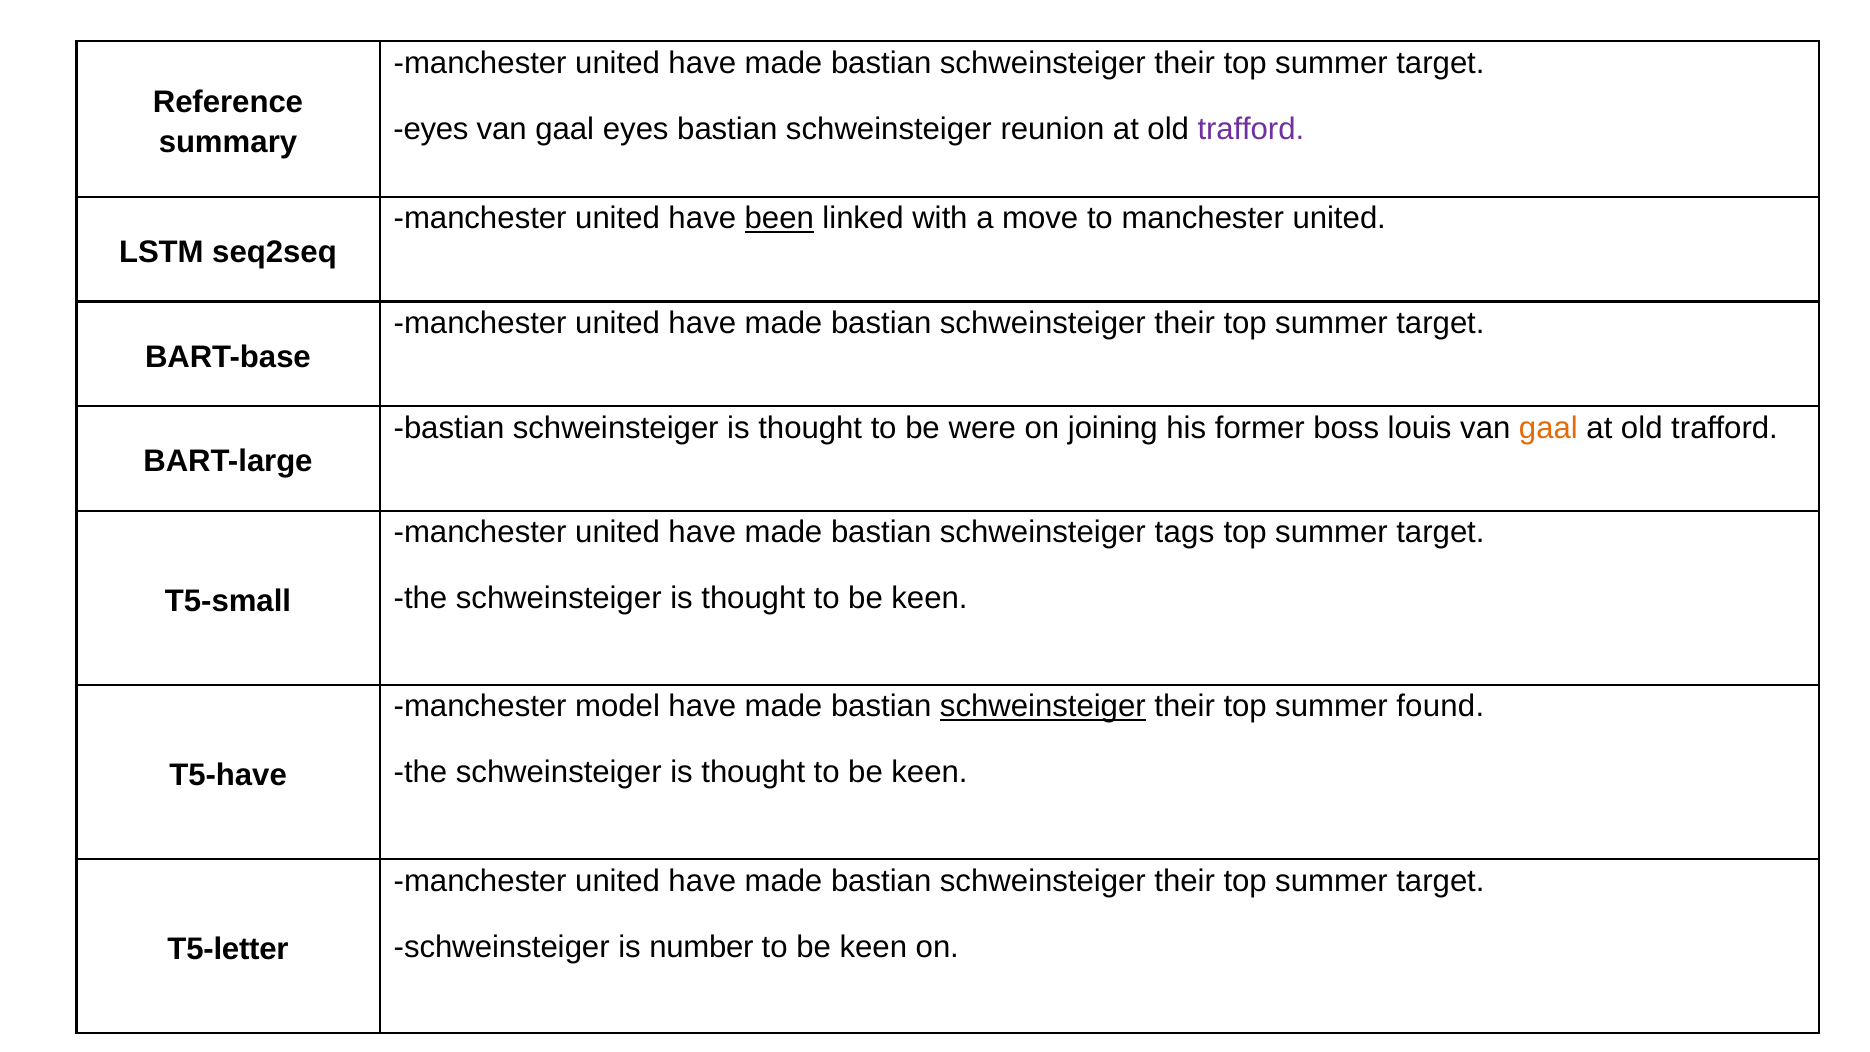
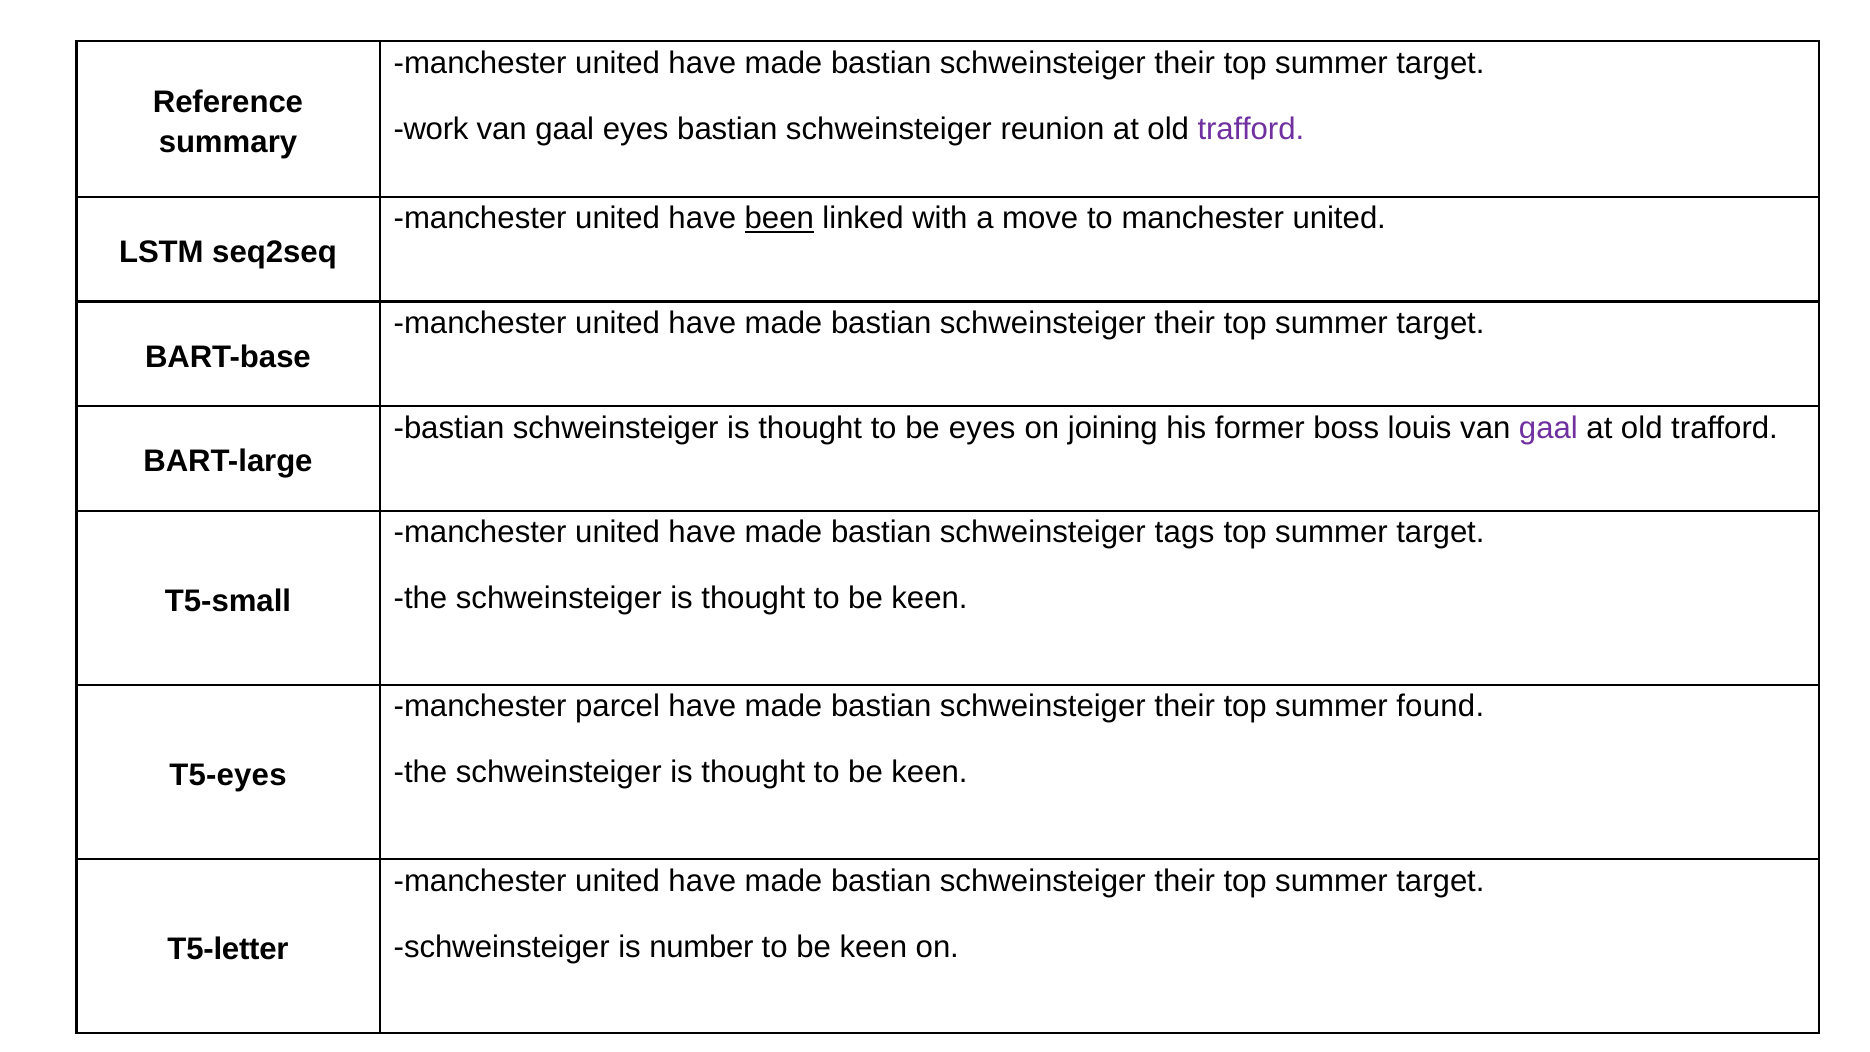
eyes at (431, 129): eyes -> work
be were: were -> eyes
gaal at (1548, 428) colour: orange -> purple
model: model -> parcel
schweinsteiger at (1043, 707) underline: present -> none
T5-have: T5-have -> T5-eyes
